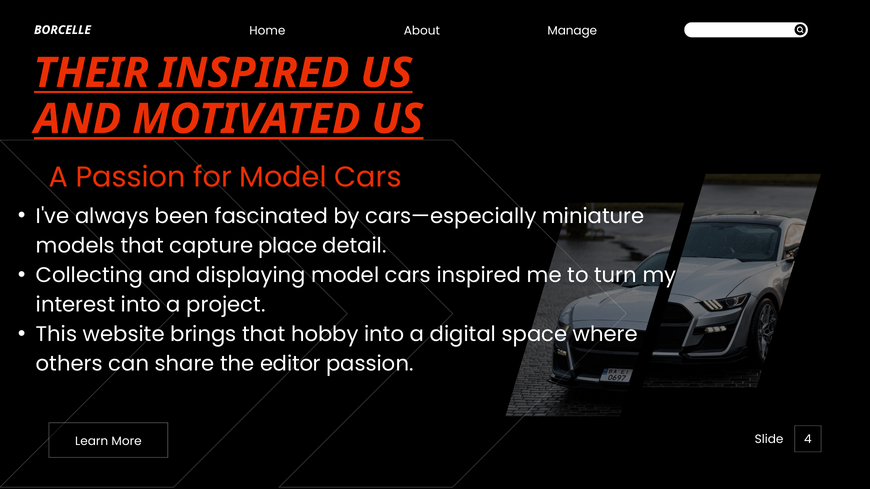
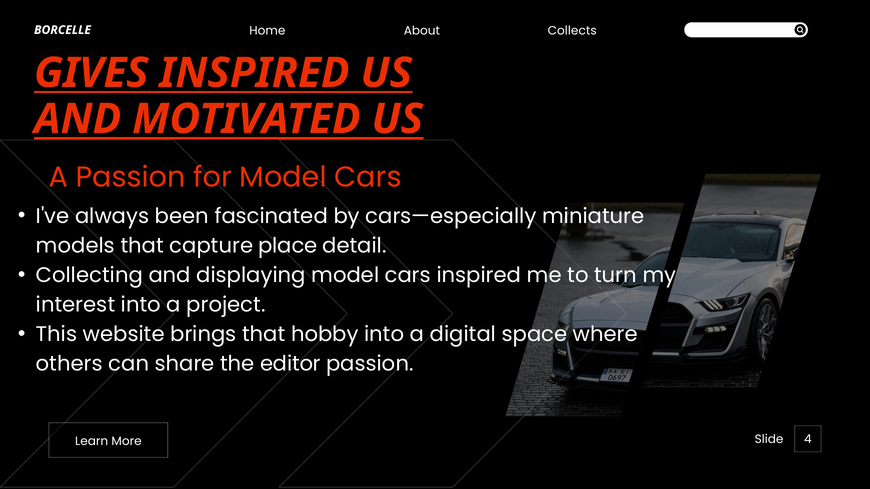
Manage: Manage -> Collects
THEIR: THEIR -> GIVES
